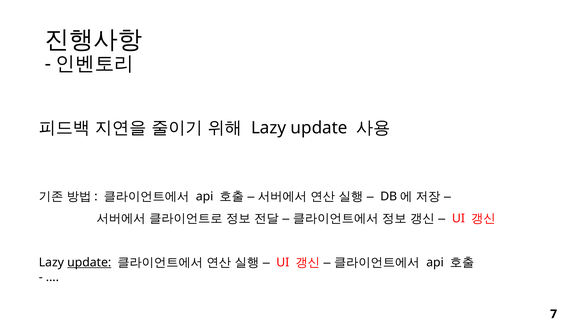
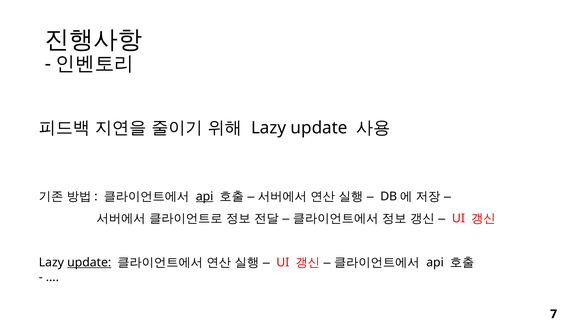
api at (205, 196) underline: none -> present
